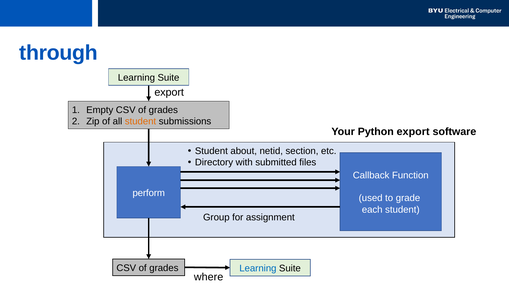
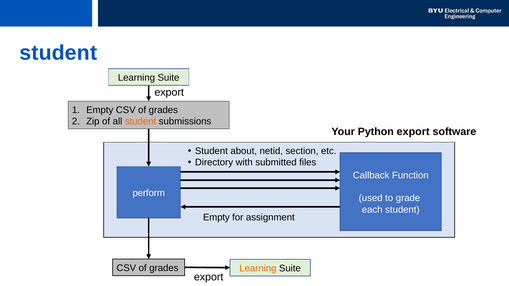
through at (59, 53): through -> student
Group at (216, 217): Group -> Empty
Learning at (258, 269) colour: blue -> orange
where at (209, 277): where -> export
